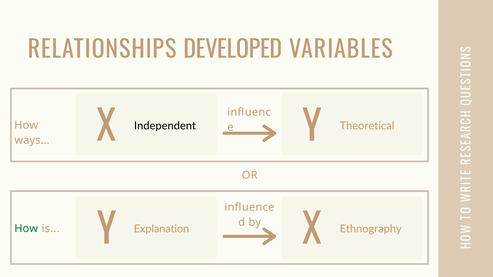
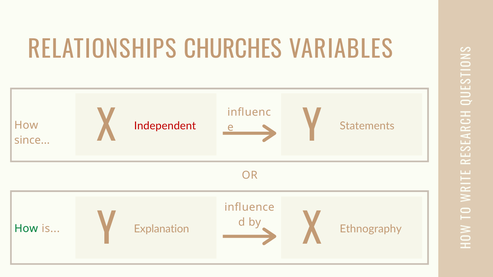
DEVELOPED: DEVELOPED -> CHURCHES
Independent colour: black -> red
Theoretical: Theoretical -> Statements
ways: ways -> since
